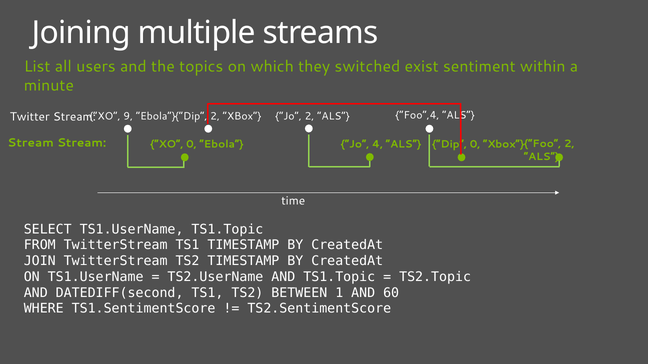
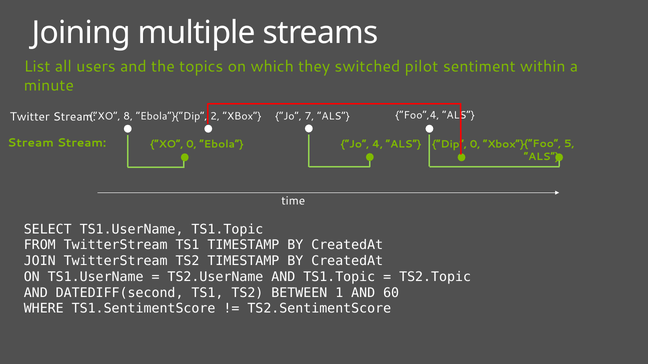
exist: exist -> pilot
9: 9 -> 8
Jo 2: 2 -> 7
Foo 2: 2 -> 5
